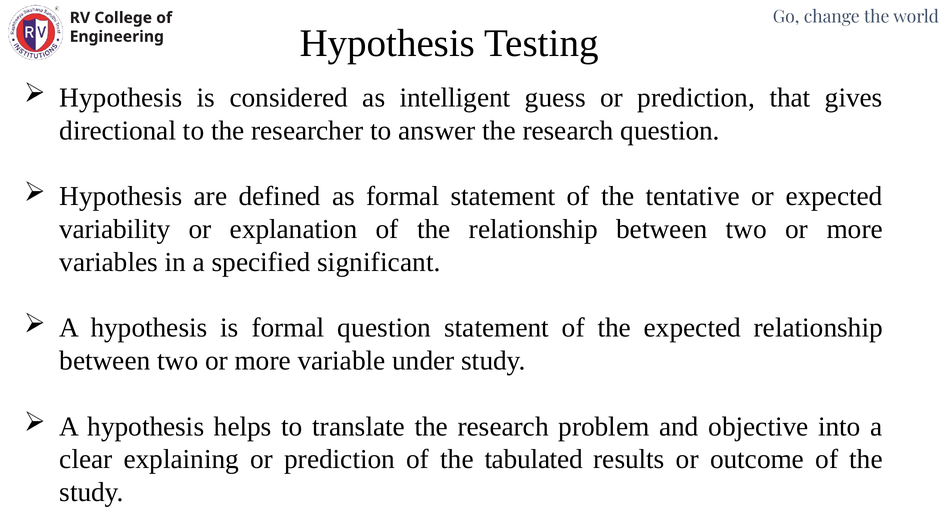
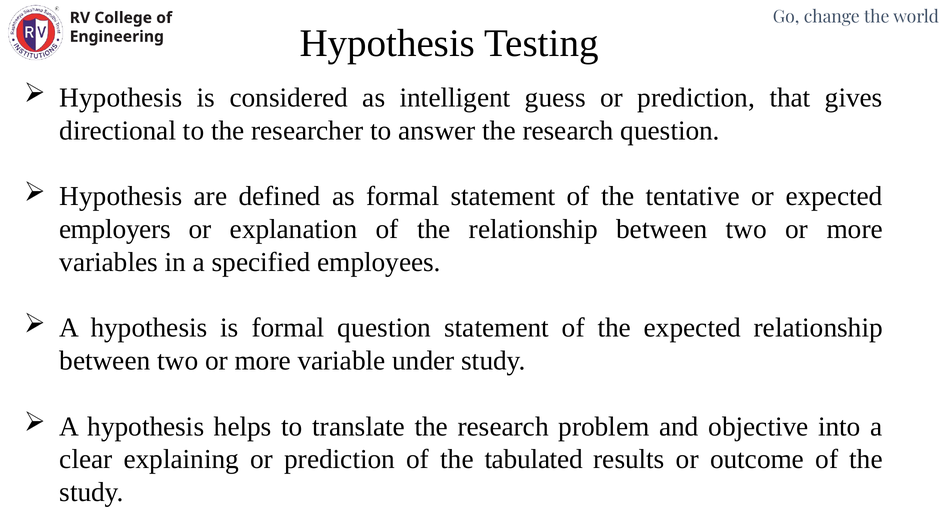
variability: variability -> employers
significant: significant -> employees
